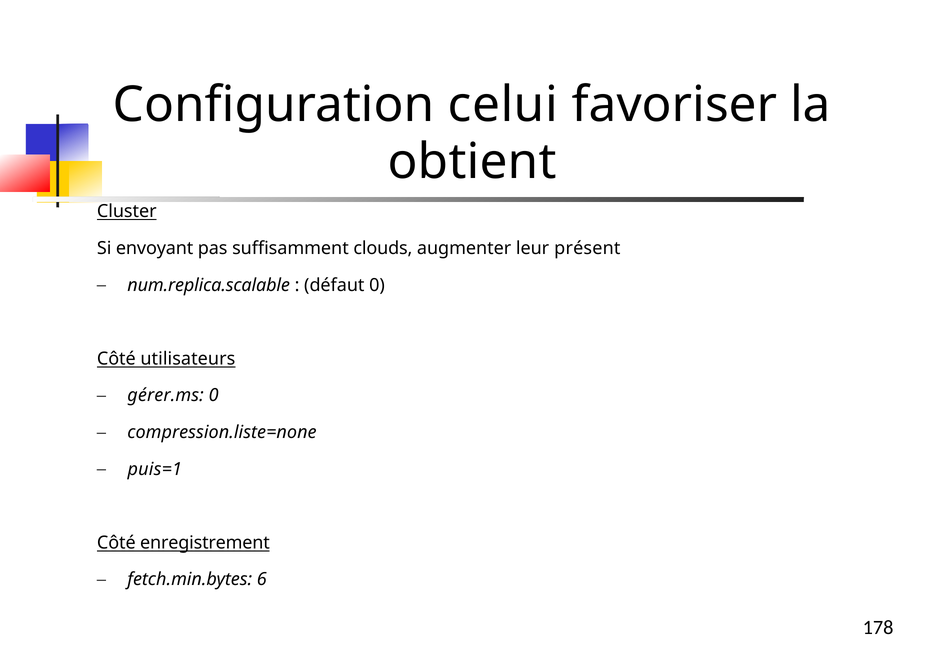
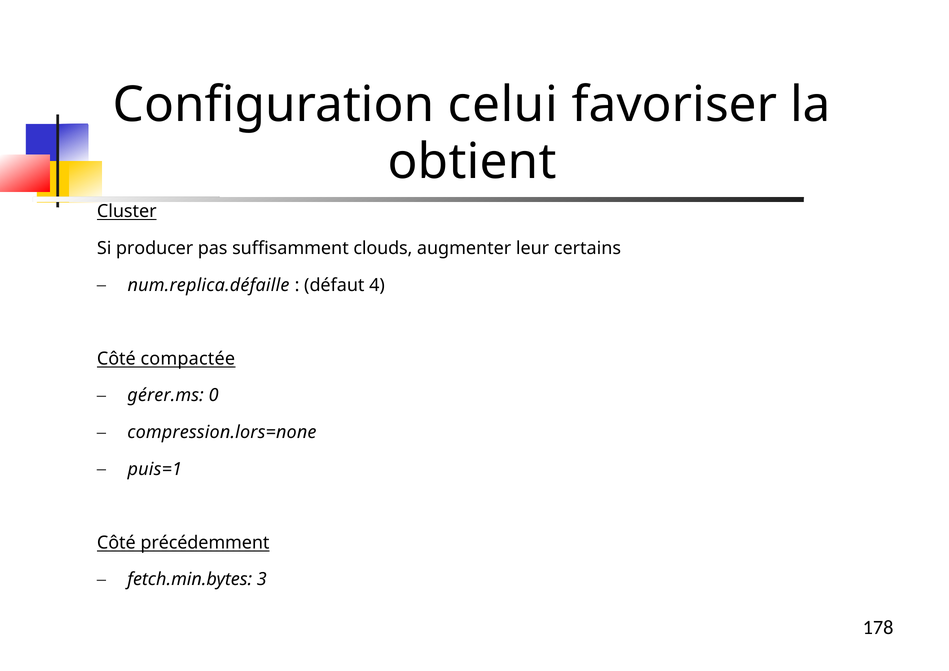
envoyant: envoyant -> producer
présent: présent -> certains
num.replica.scalable: num.replica.scalable -> num.replica.défaille
défaut 0: 0 -> 4
utilisateurs: utilisateurs -> compactée
compression.liste=none: compression.liste=none -> compression.lors=none
enregistrement: enregistrement -> précédemment
6: 6 -> 3
